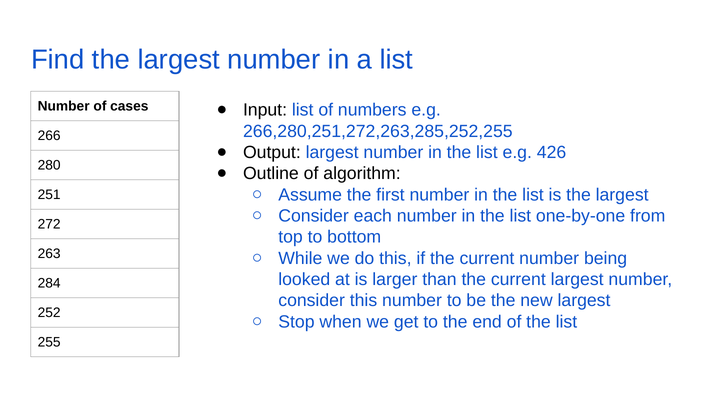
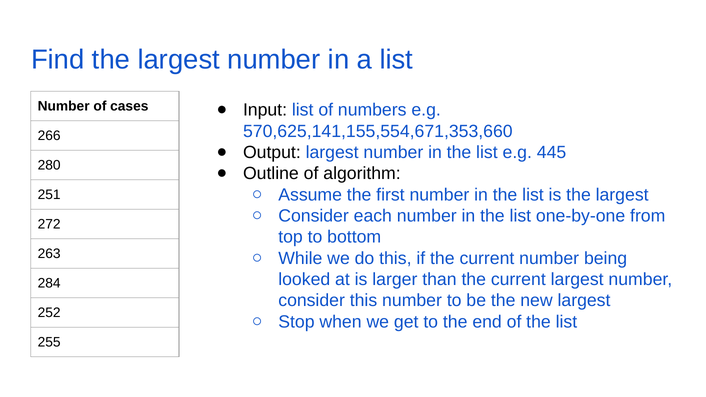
266,280,251,272,263,285,252,255: 266,280,251,272,263,285,252,255 -> 570,625,141,155,554,671,353,660
426: 426 -> 445
